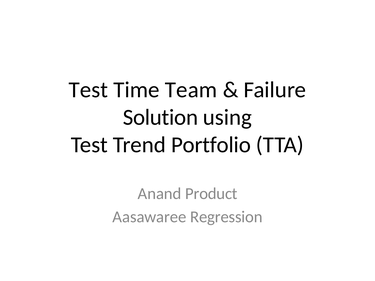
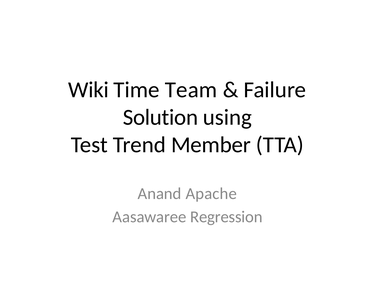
Test at (88, 90): Test -> Wiki
Portfolio: Portfolio -> Member
Product: Product -> Apache
